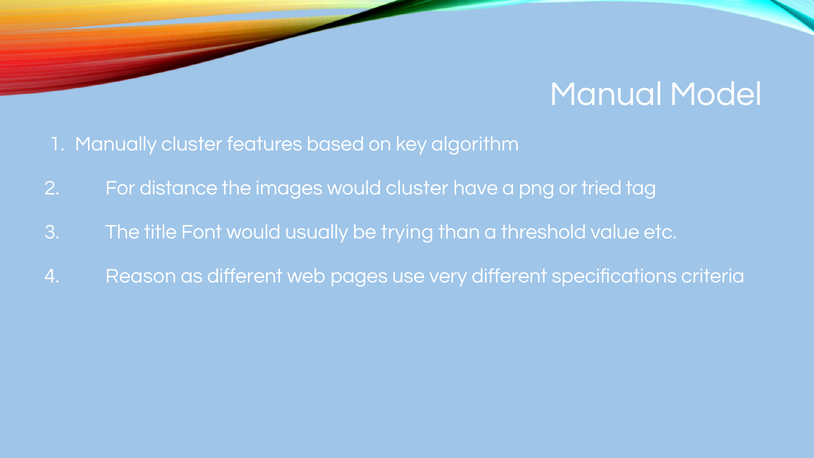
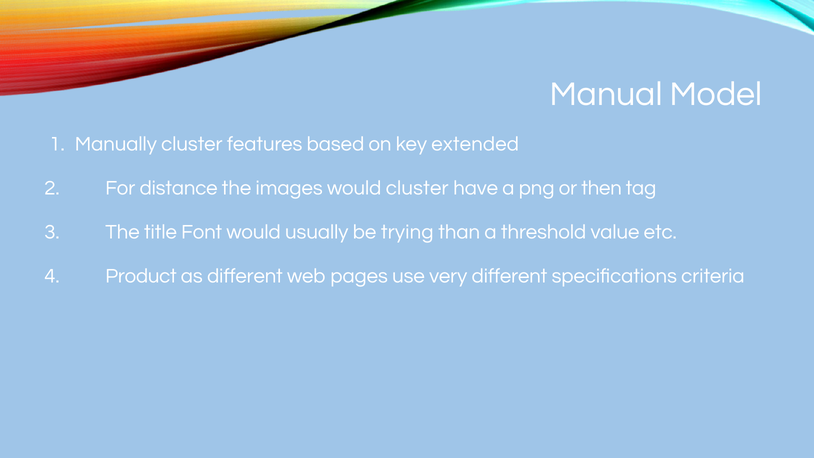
algorithm: algorithm -> extended
tried: tried -> then
Reason: Reason -> Product
